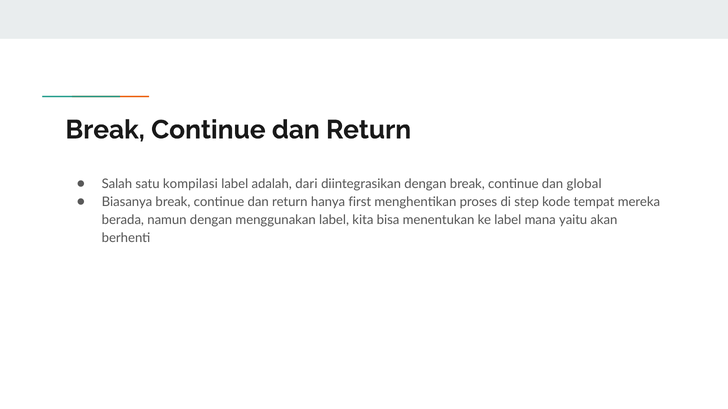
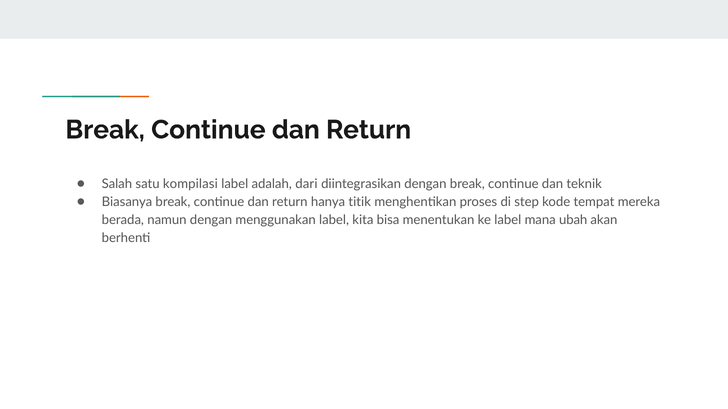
global: global -> teknik
first: first -> titik
yaitu: yaitu -> ubah
